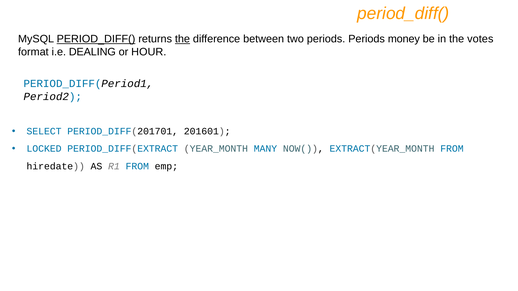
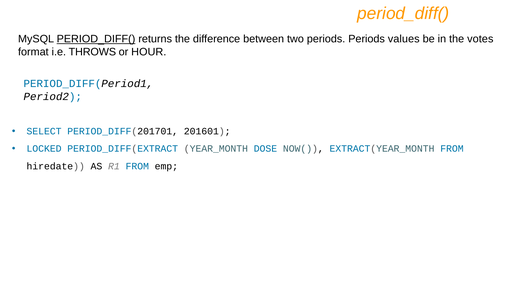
the at (182, 39) underline: present -> none
money: money -> values
DEALING: DEALING -> THROWS
MANY: MANY -> DOSE
